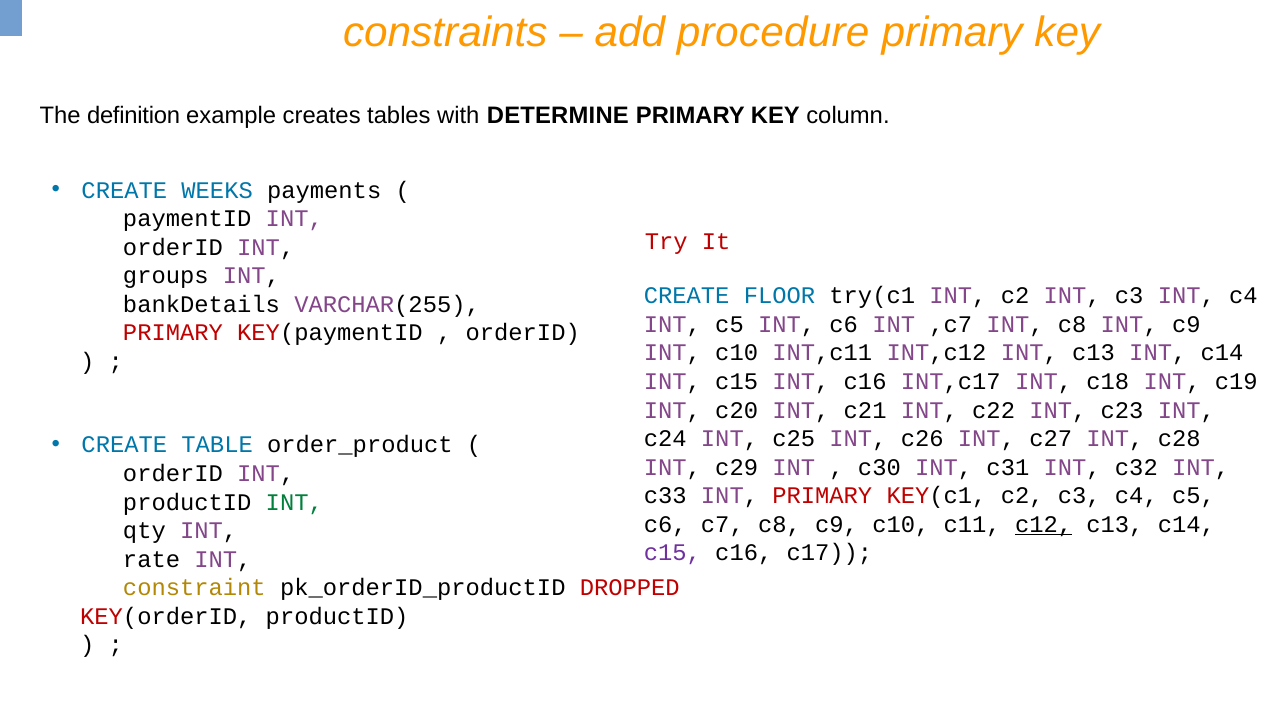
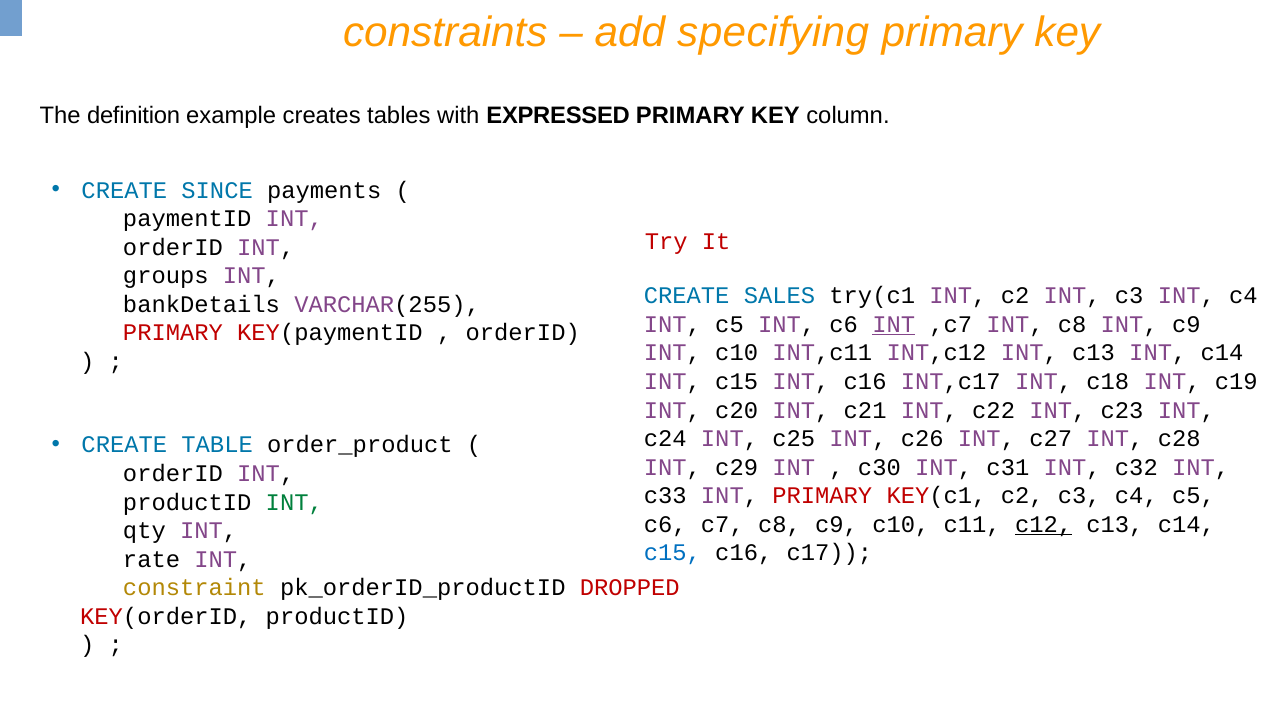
procedure: procedure -> specifying
DETERMINE: DETERMINE -> EXPRESSED
WEEKS: WEEKS -> SINCE
FLOOR: FLOOR -> SALES
INT at (894, 324) underline: none -> present
c15 at (672, 553) colour: purple -> blue
